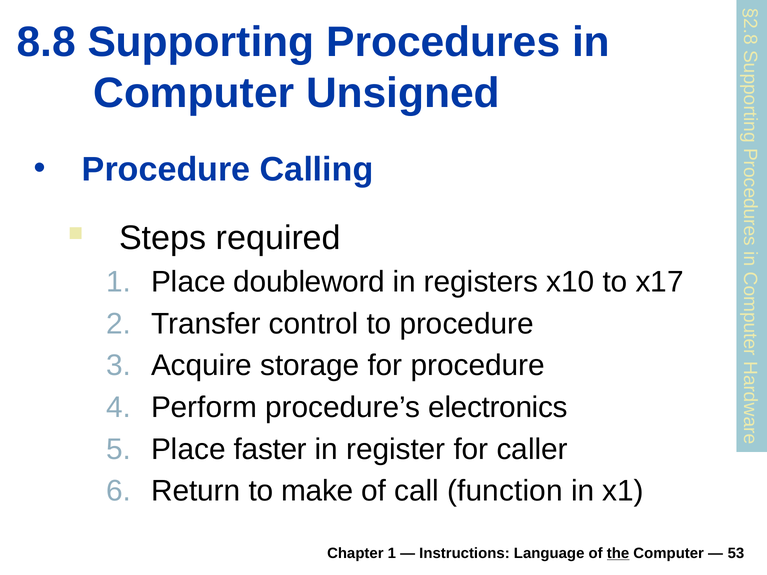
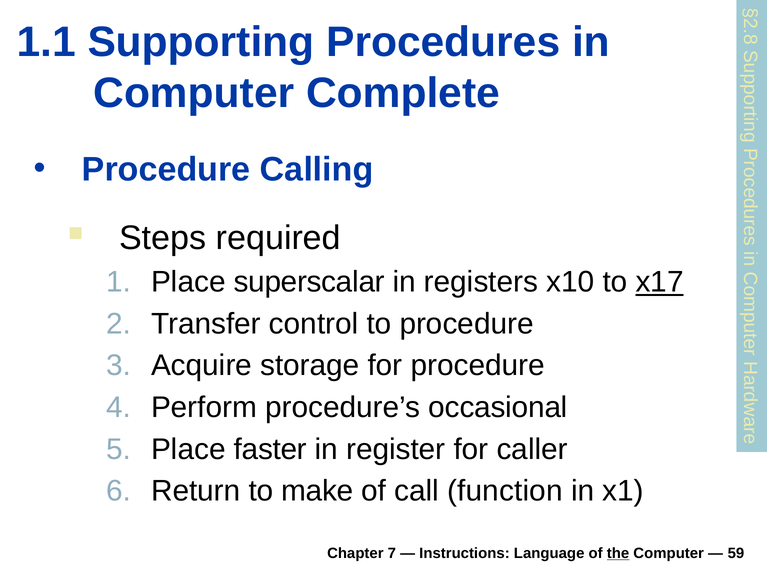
8.8: 8.8 -> 1.1
Unsigned: Unsigned -> Complete
doubleword: doubleword -> superscalar
x17 underline: none -> present
electronics: electronics -> occasional
Chapter 1: 1 -> 7
53: 53 -> 59
